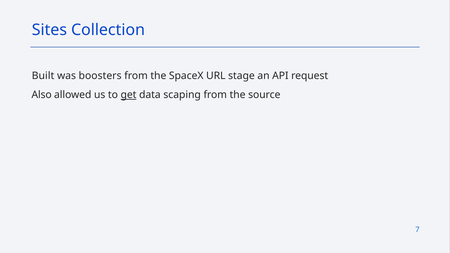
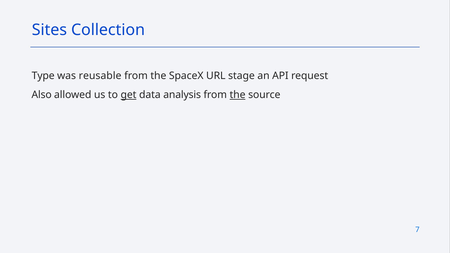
Built: Built -> Type
boosters: boosters -> reusable
scaping: scaping -> analysis
the at (238, 95) underline: none -> present
